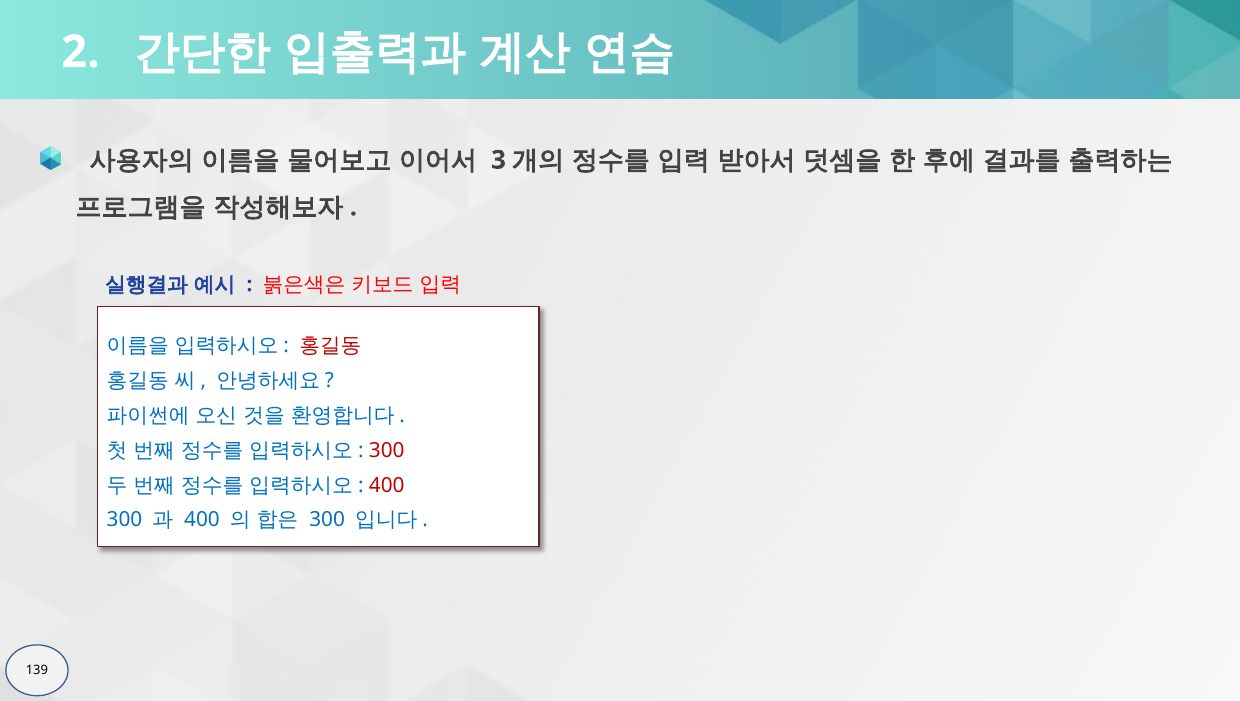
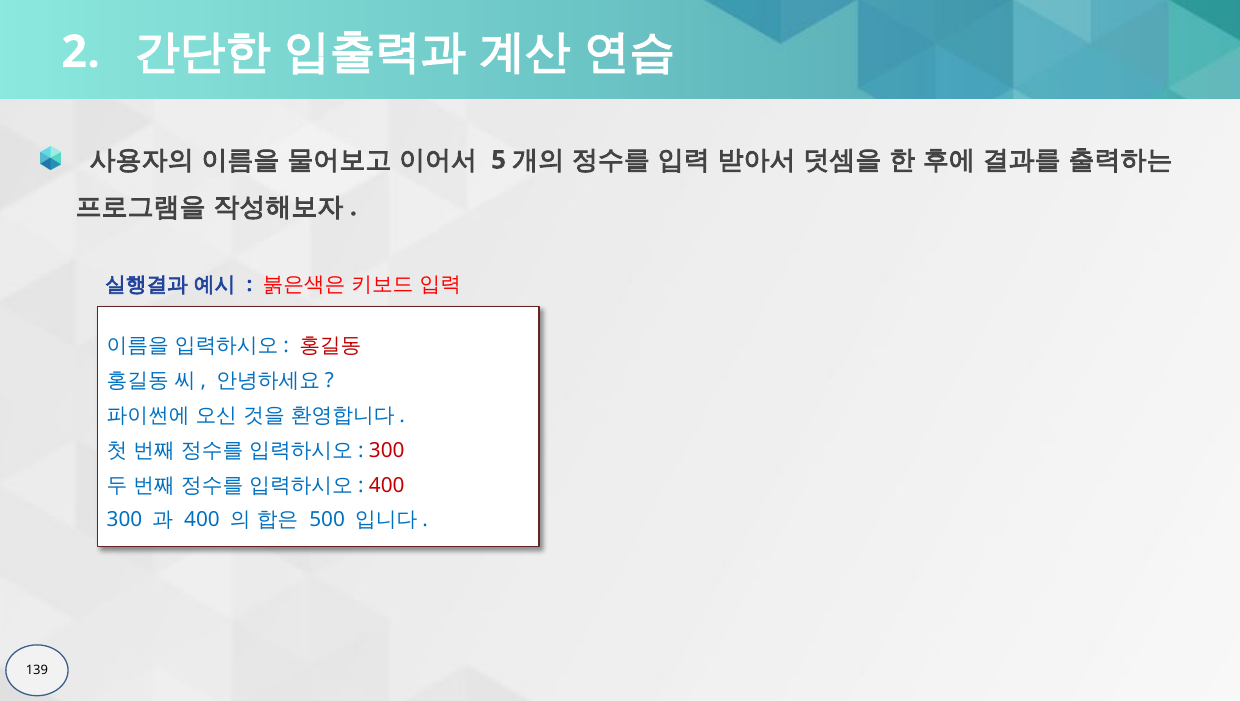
3: 3 -> 5
300 at (327, 520): 300 -> 500
